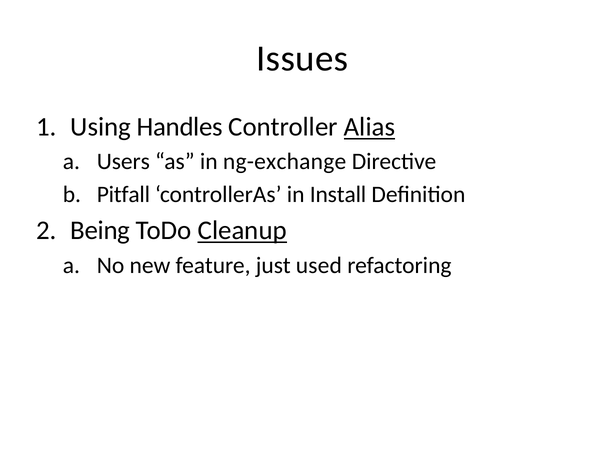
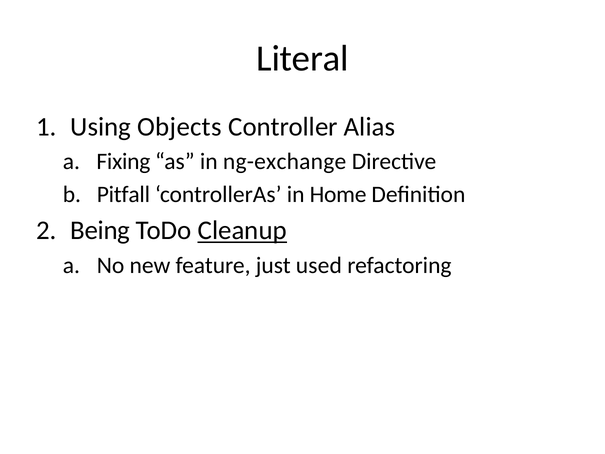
Issues: Issues -> Literal
Handles: Handles -> Objects
Alias underline: present -> none
Users: Users -> Fixing
Install: Install -> Home
